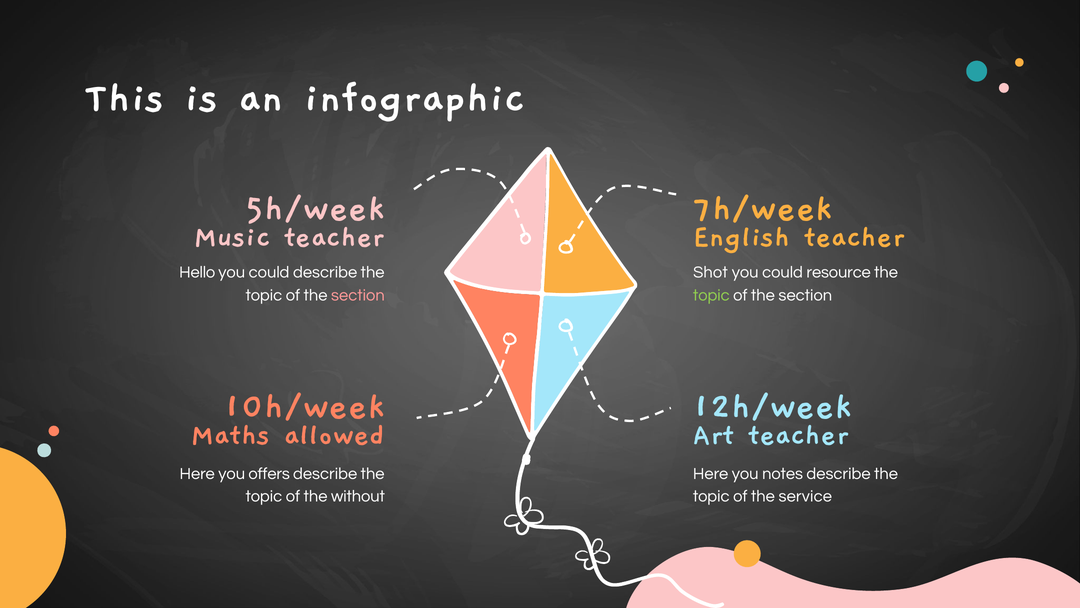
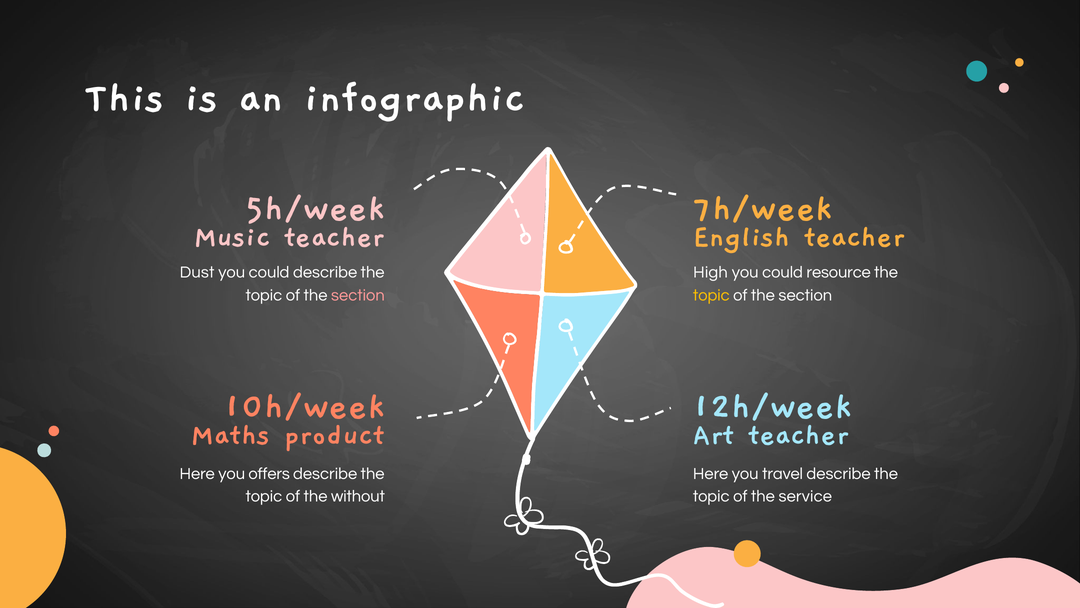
Hello: Hello -> Dust
Shot: Shot -> High
topic at (711, 295) colour: light green -> yellow
allowed: allowed -> product
notes: notes -> travel
